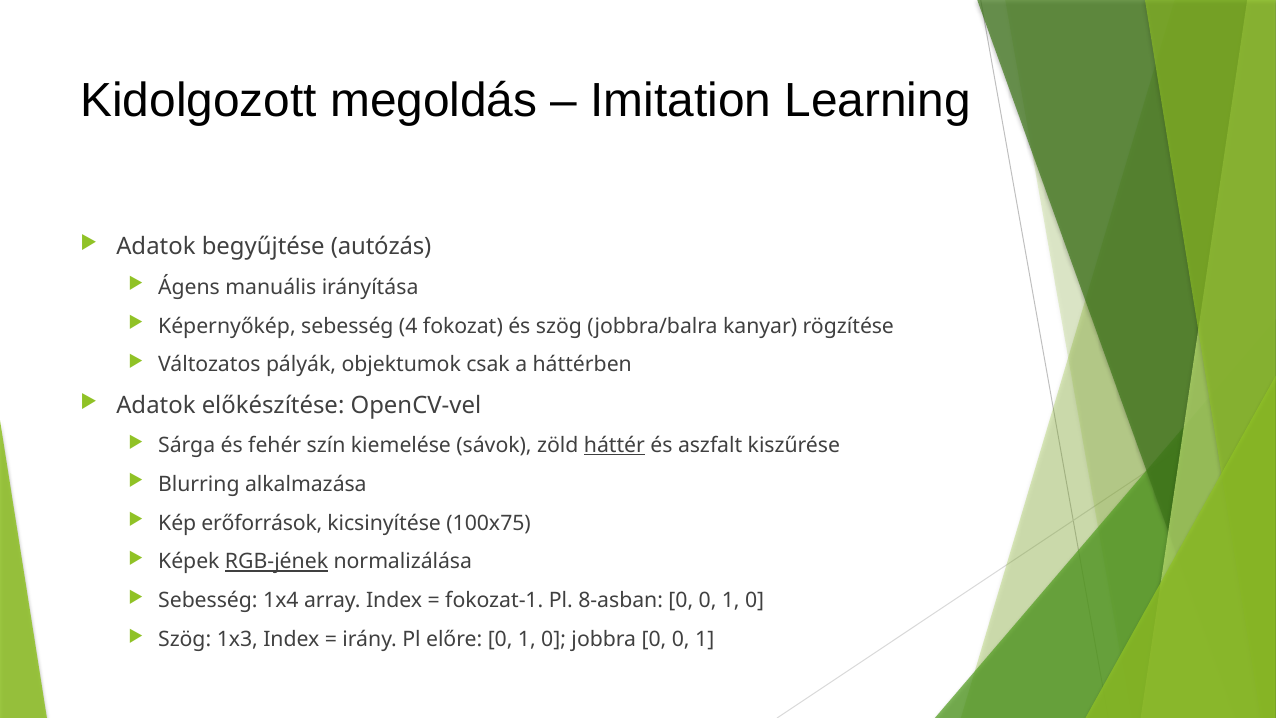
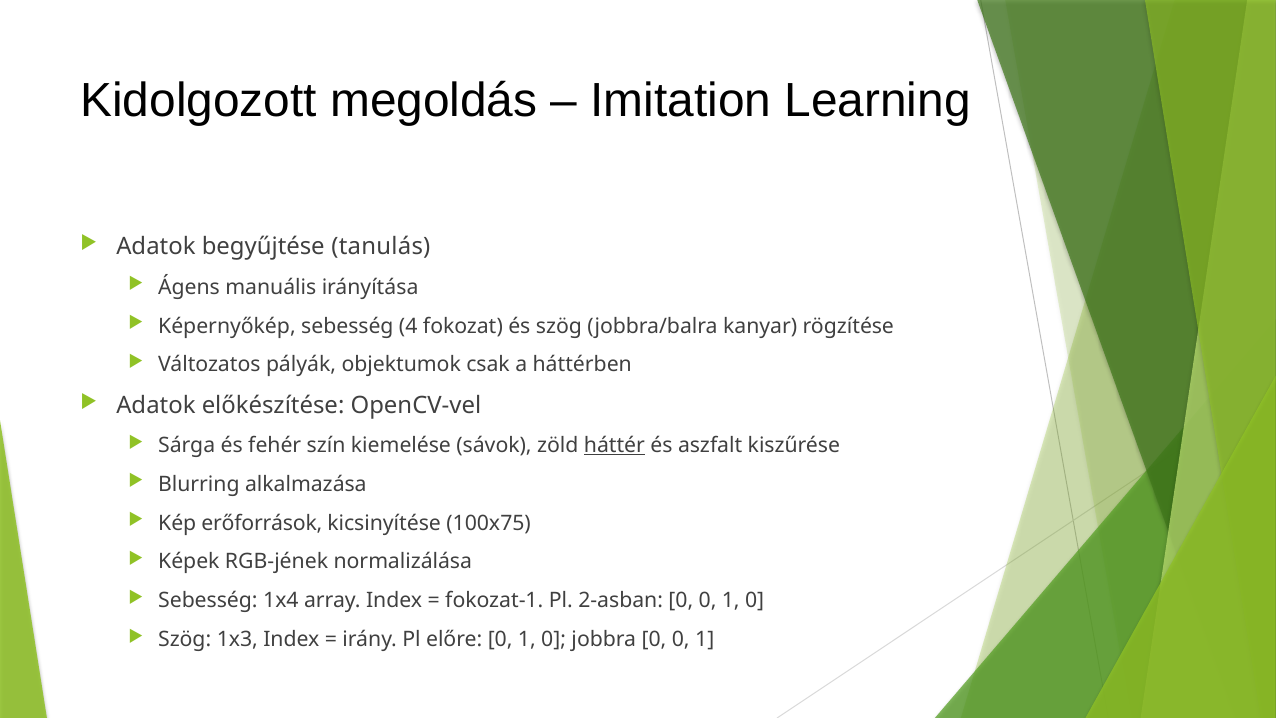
autózás: autózás -> tanulás
RGB-jének underline: present -> none
8-asban: 8-asban -> 2-asban
